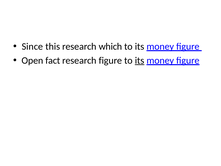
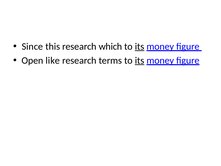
its at (140, 46) underline: none -> present
fact: fact -> like
research figure: figure -> terms
